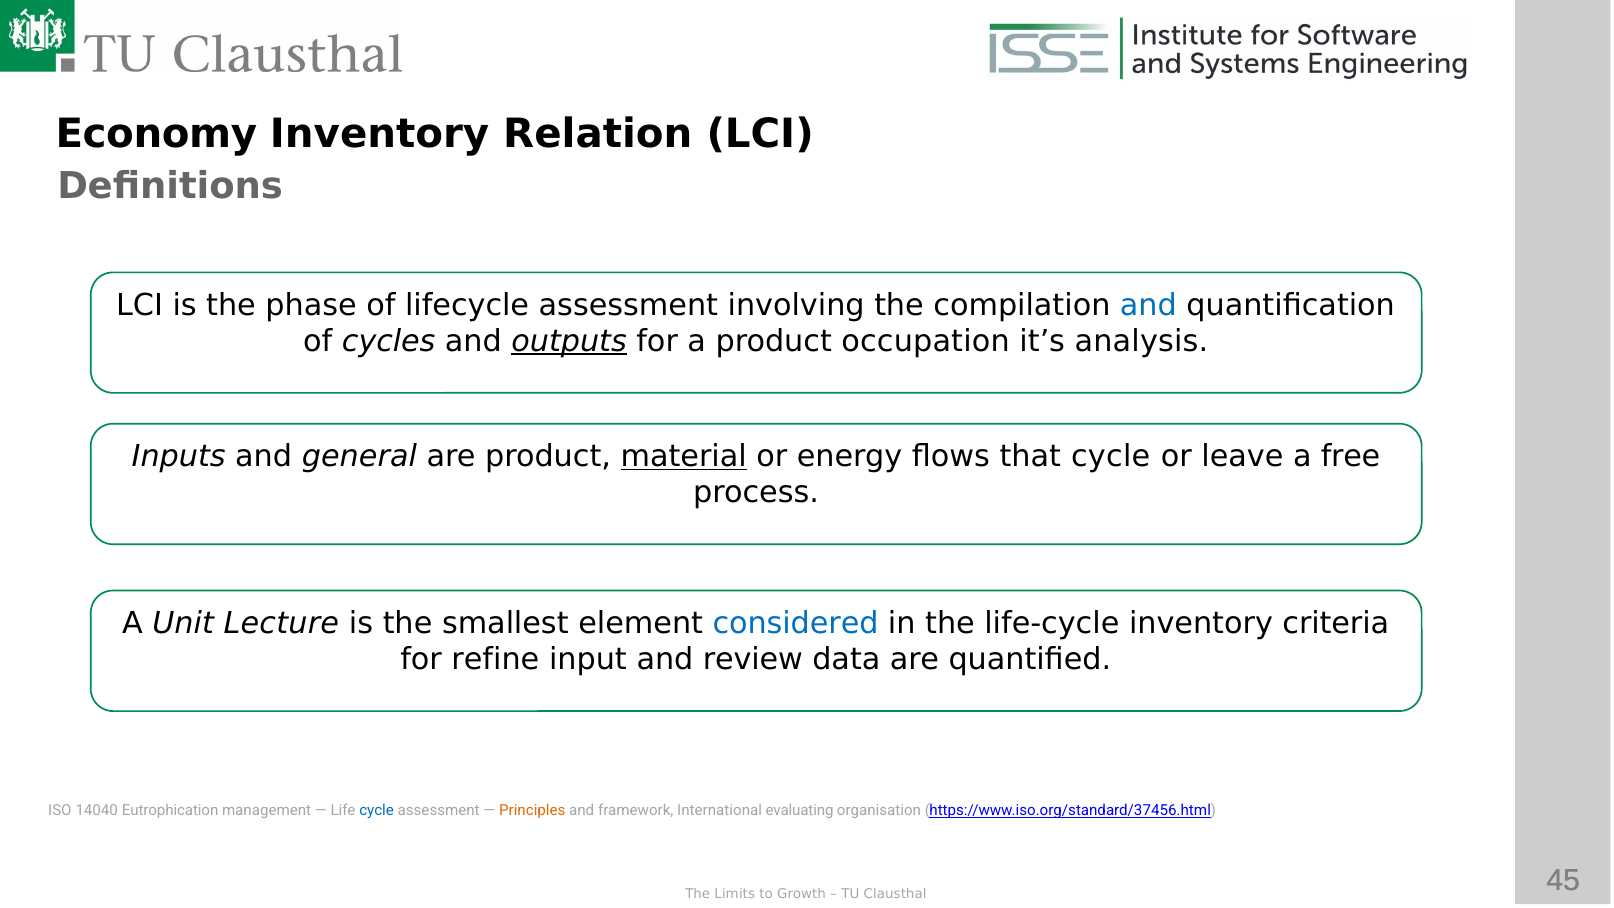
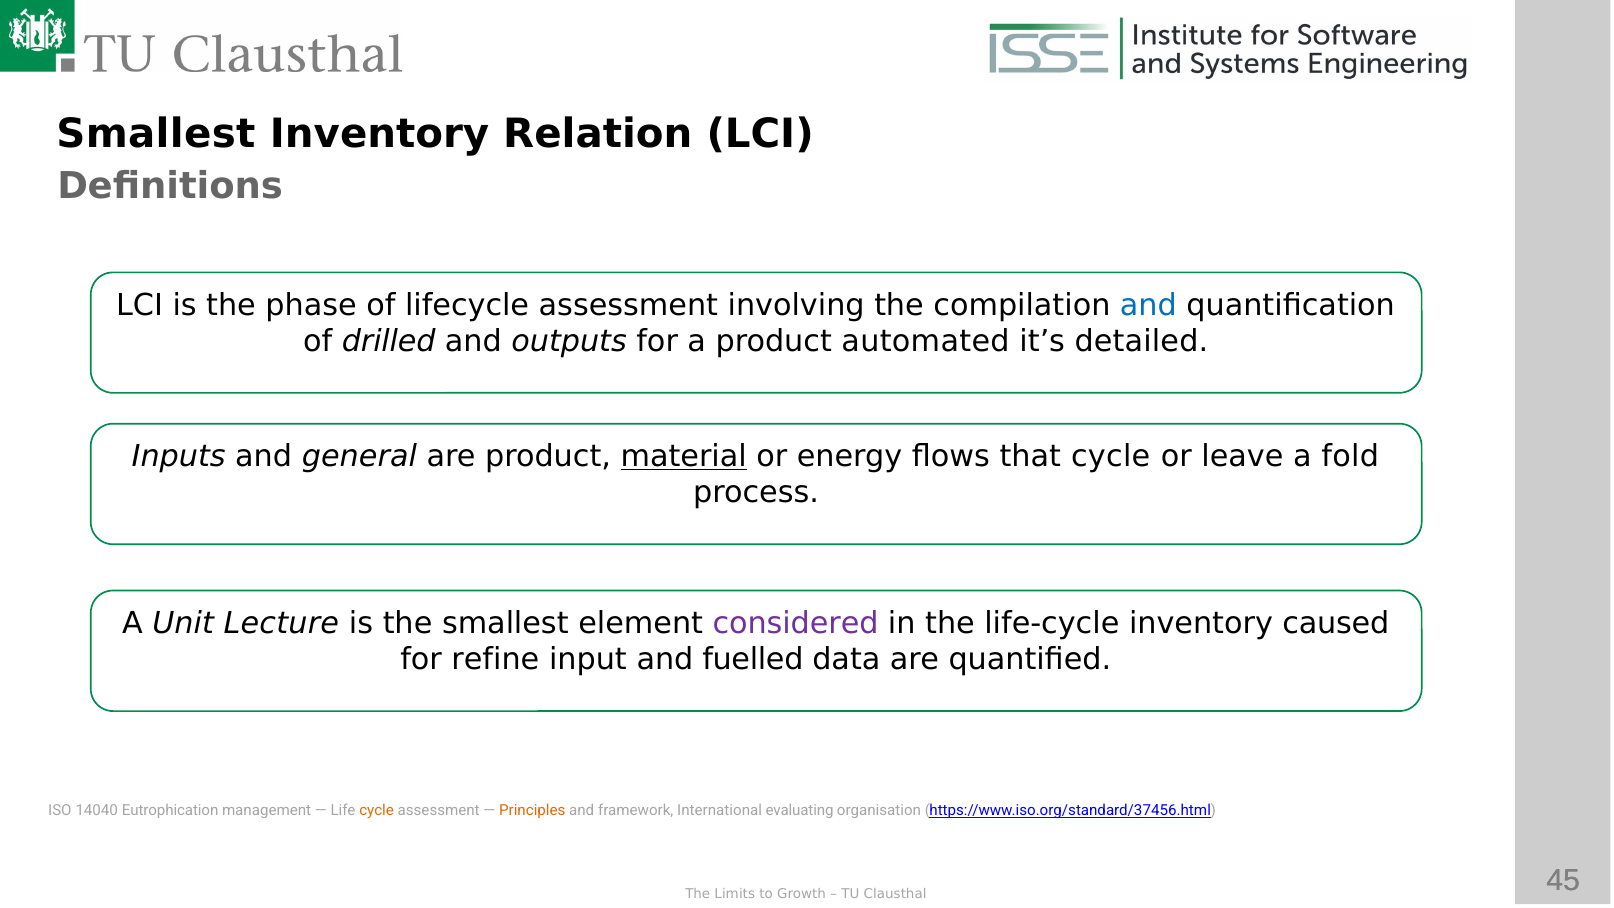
Economy at (156, 134): Economy -> Smallest
cycles: cycles -> drilled
outputs underline: present -> none
occupation: occupation -> automated
analysis: analysis -> detailed
free: free -> fold
considered colour: blue -> purple
criteria: criteria -> caused
review: review -> fuelled
cycle at (377, 811) colour: blue -> orange
